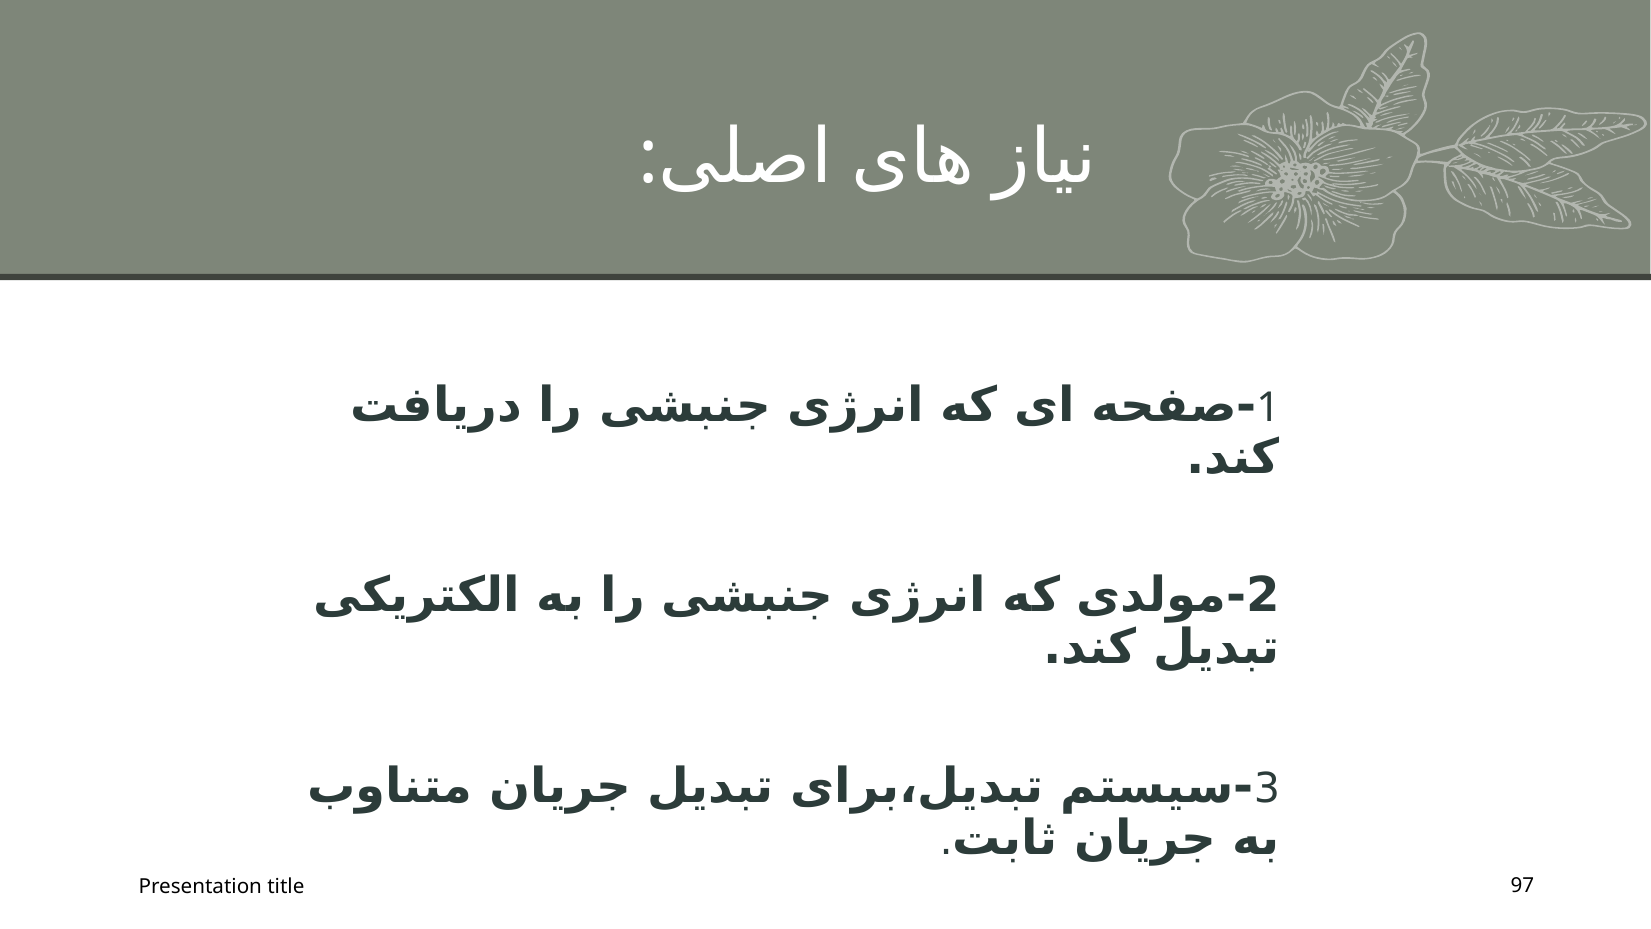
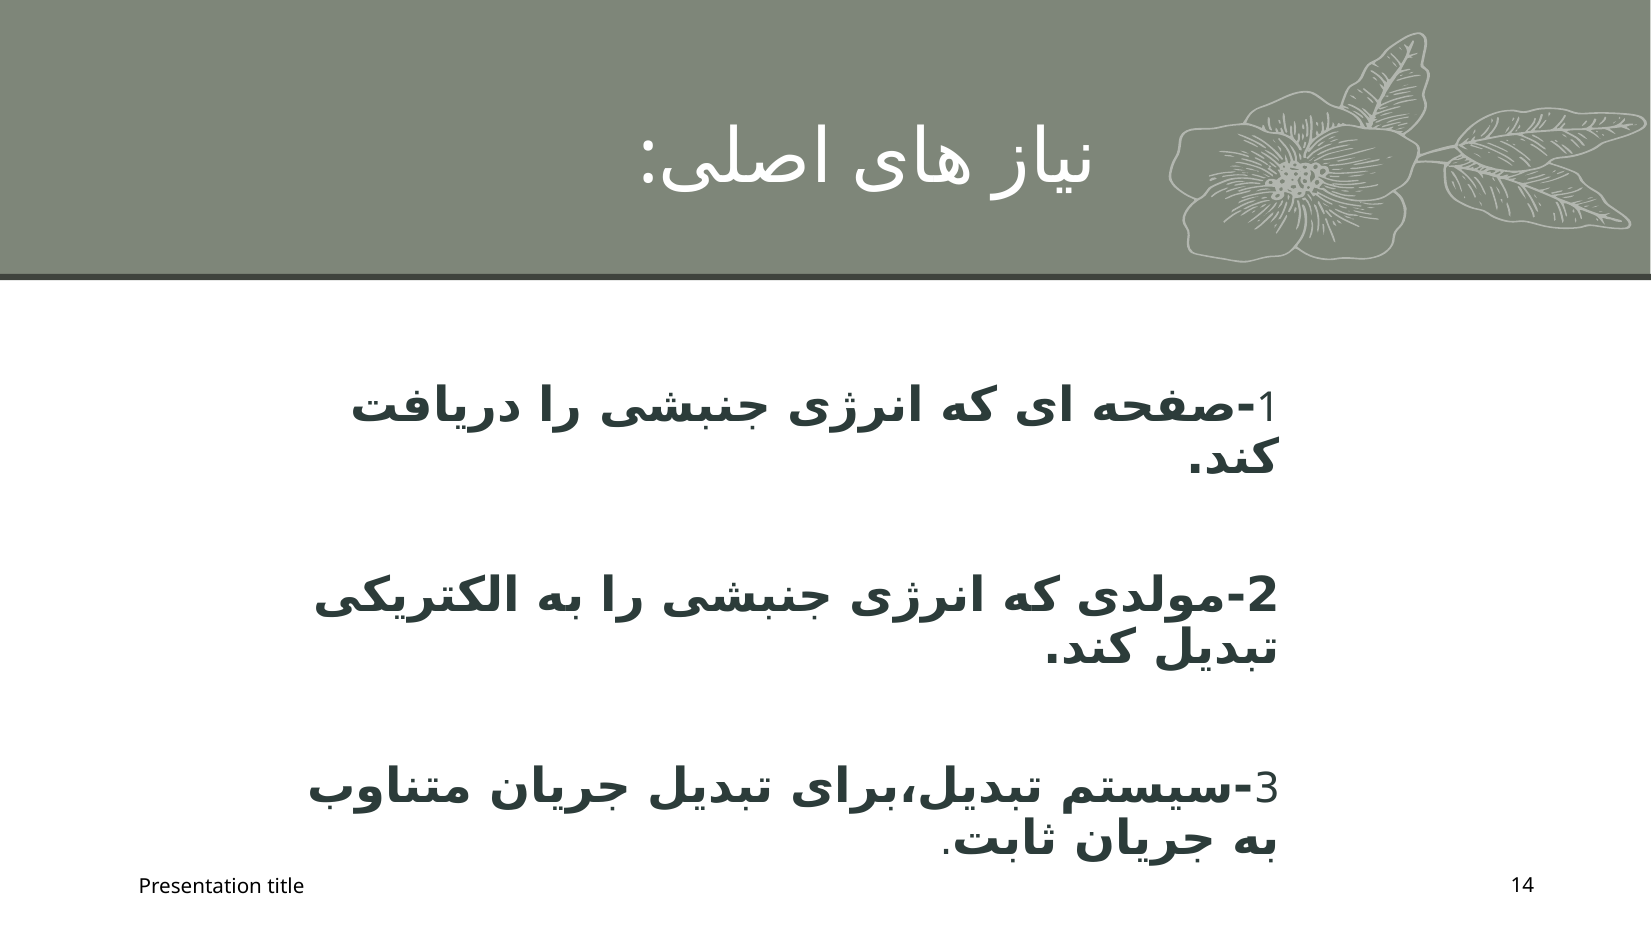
97: 97 -> 14
